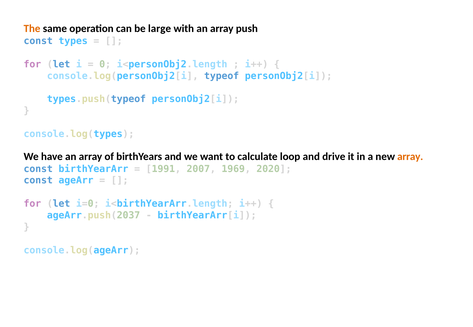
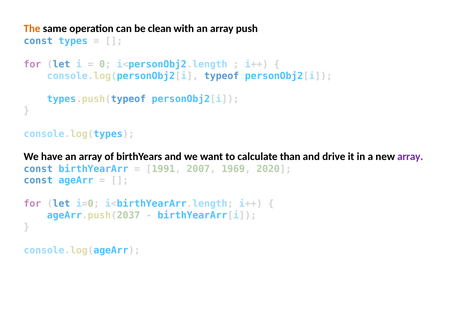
large: large -> clean
loop: loop -> than
array at (410, 157) colour: orange -> purple
